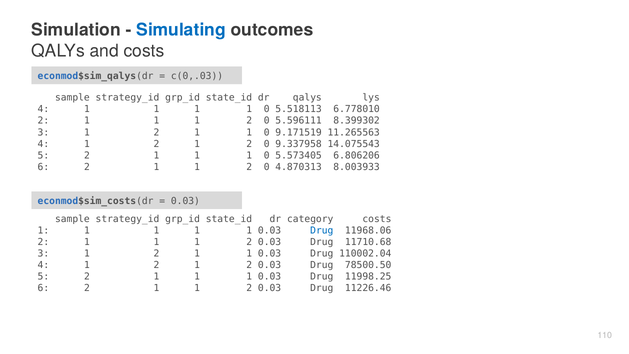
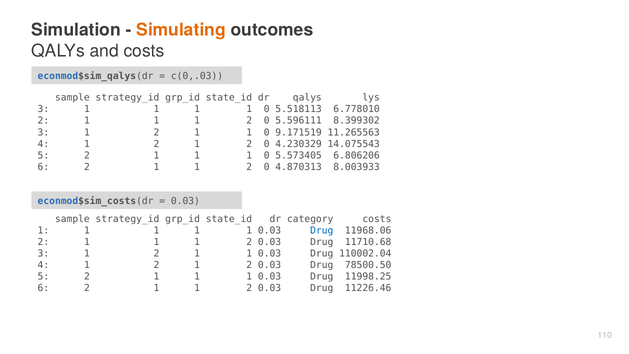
Simulating colour: blue -> orange
4 at (43, 109): 4 -> 3
9.337958: 9.337958 -> 4.230329
